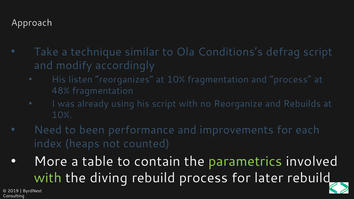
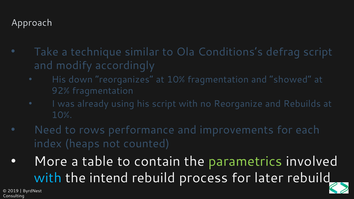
listen: listen -> down
and process: process -> showed
48%: 48% -> 92%
been: been -> rows
with at (48, 178) colour: light green -> light blue
diving: diving -> intend
